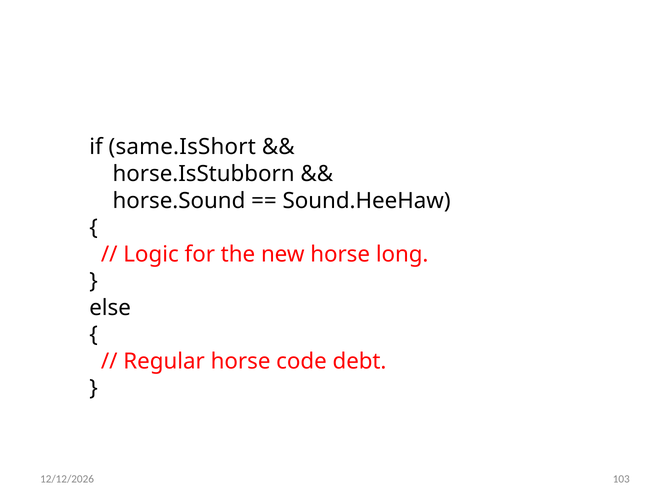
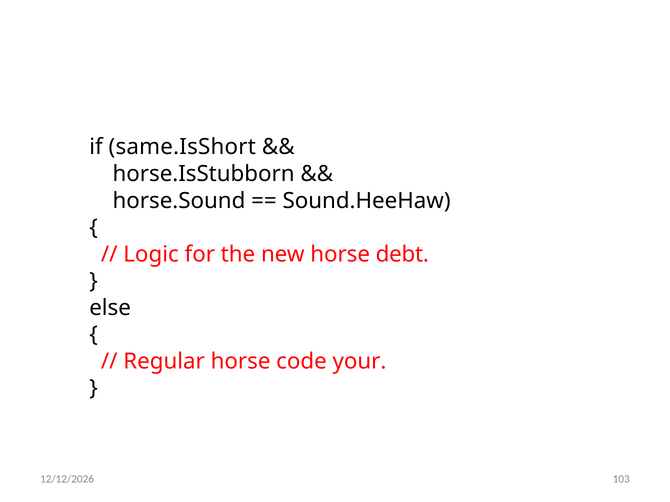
long: long -> debt
debt: debt -> your
